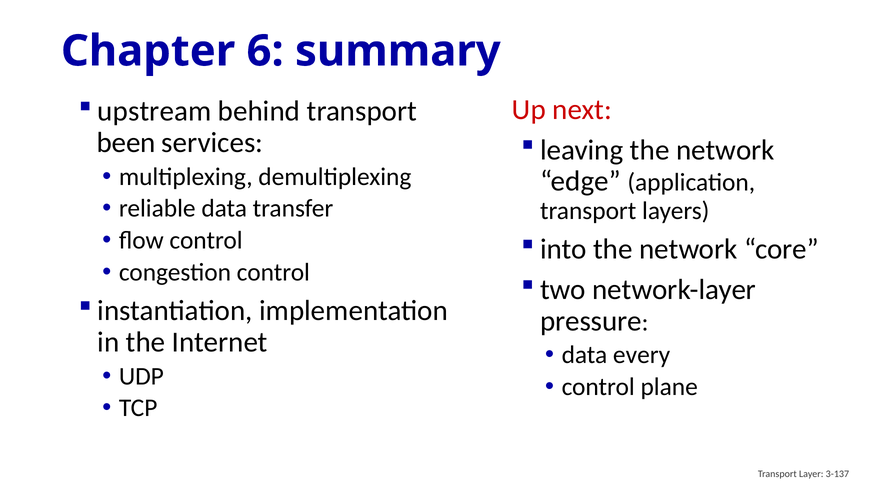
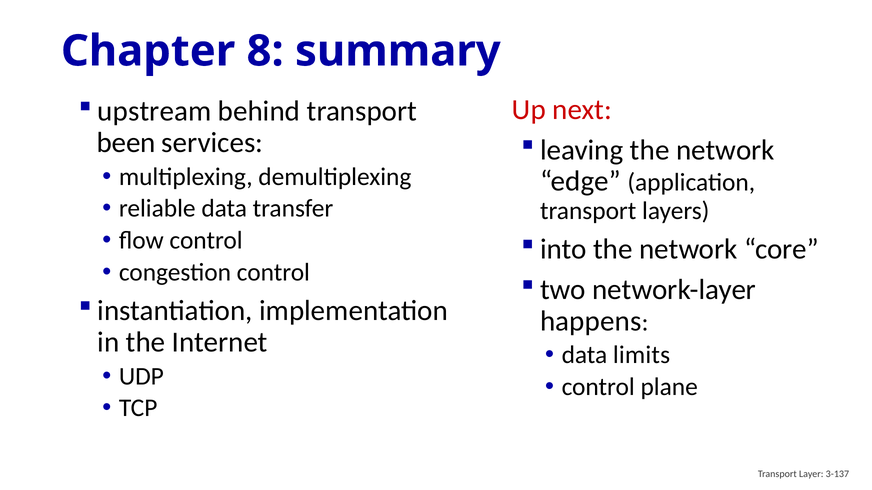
6: 6 -> 8
pressure: pressure -> happens
every: every -> limits
